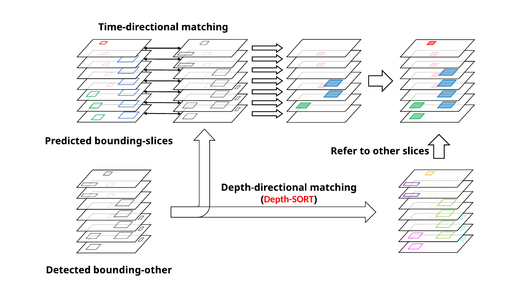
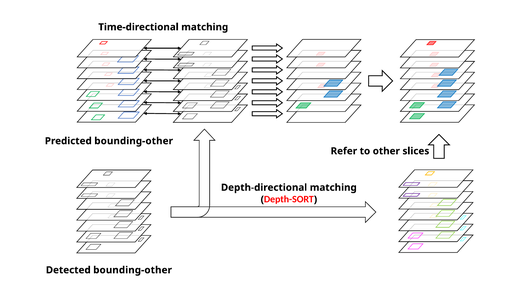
Predicted bounding-slices: bounding-slices -> bounding-other
